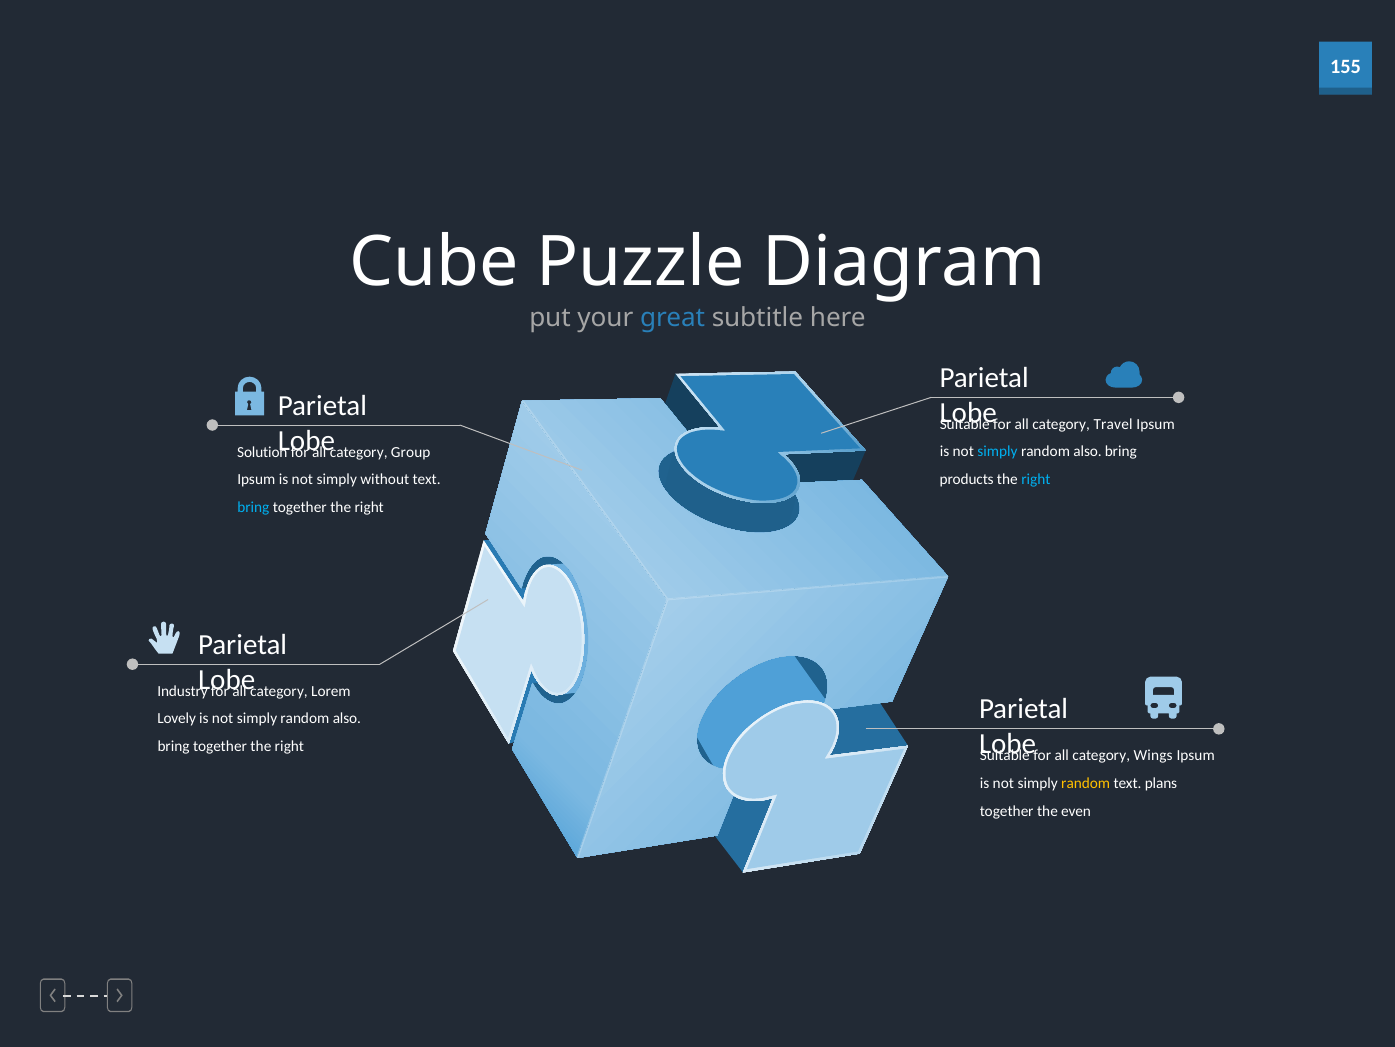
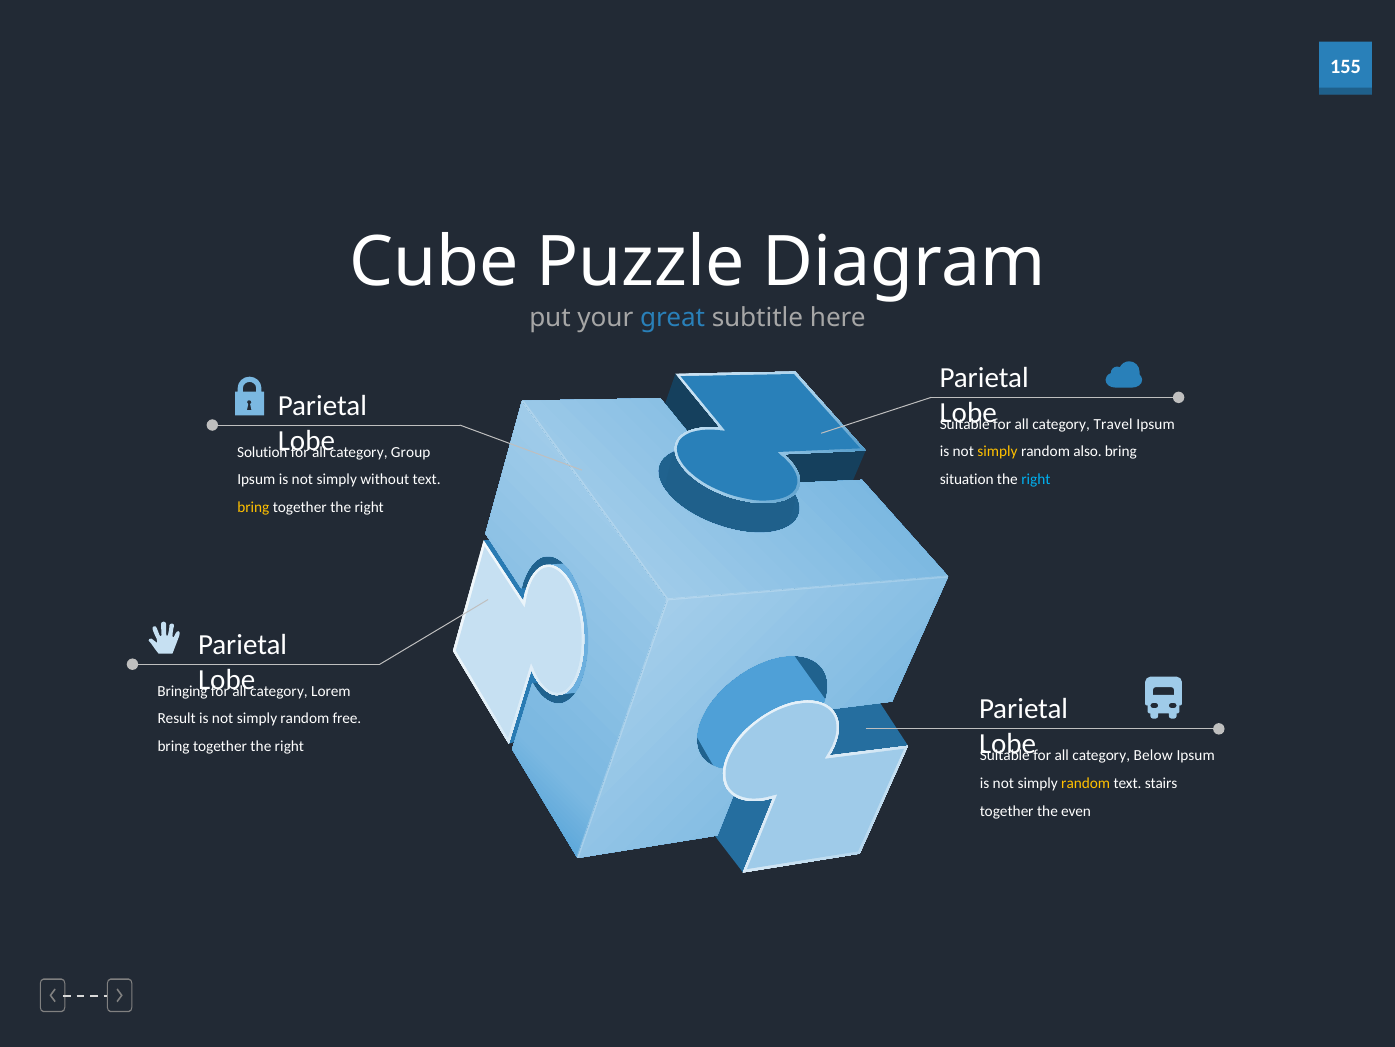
simply at (998, 452) colour: light blue -> yellow
products: products -> situation
bring at (253, 507) colour: light blue -> yellow
Industry: Industry -> Bringing
Lovely: Lovely -> Result
also at (347, 718): also -> free
Wings: Wings -> Below
plans: plans -> stairs
